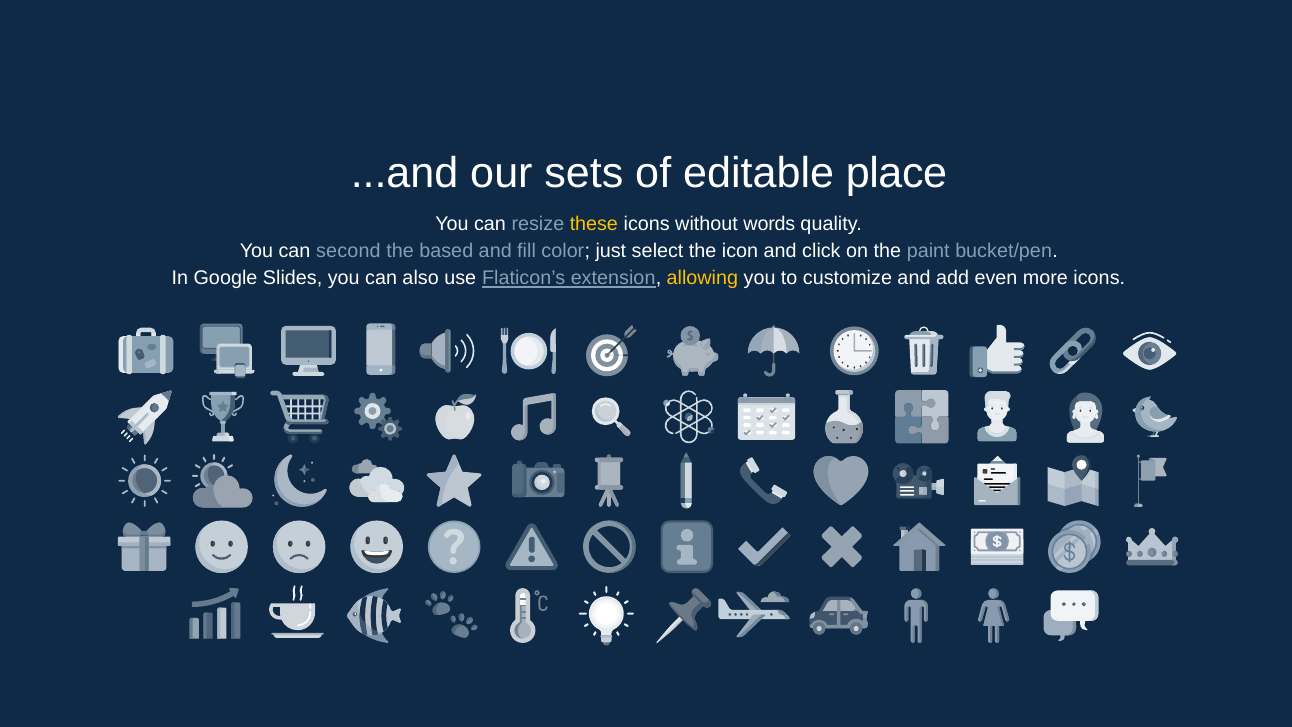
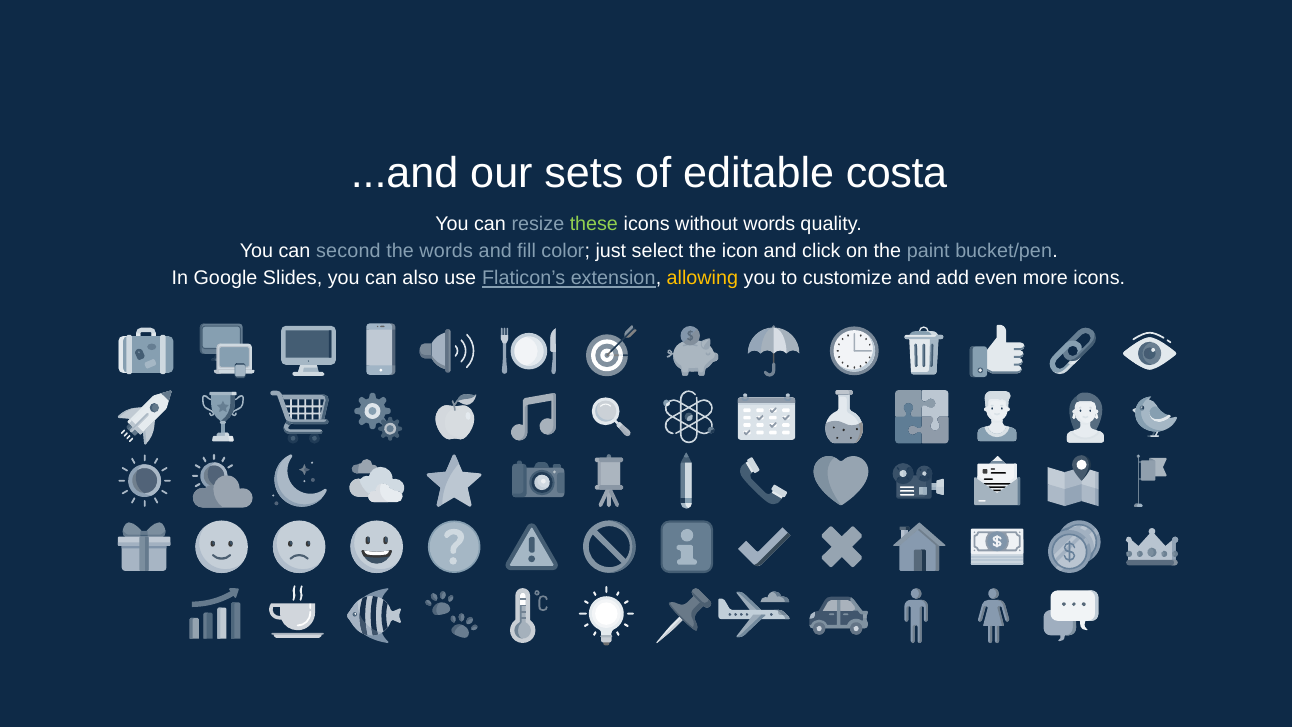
place: place -> costa
these colour: yellow -> light green
the based: based -> words
